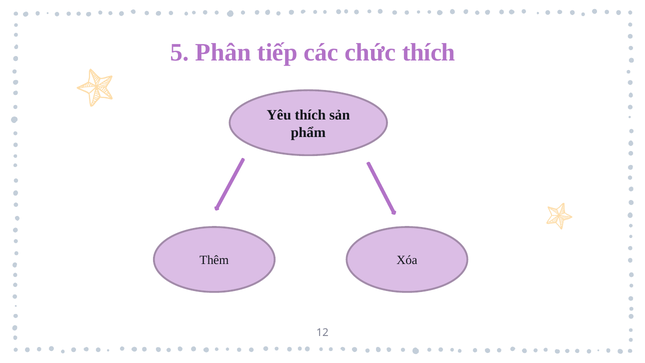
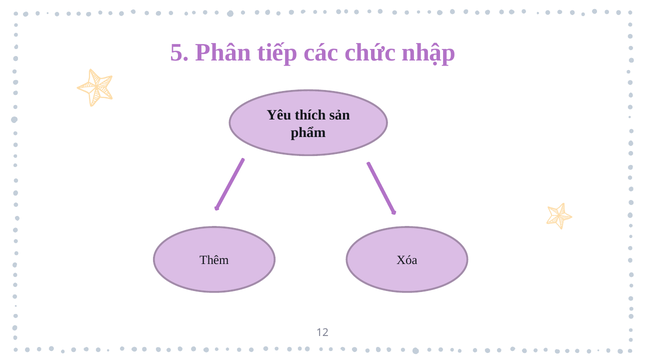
chức thích: thích -> nhập
